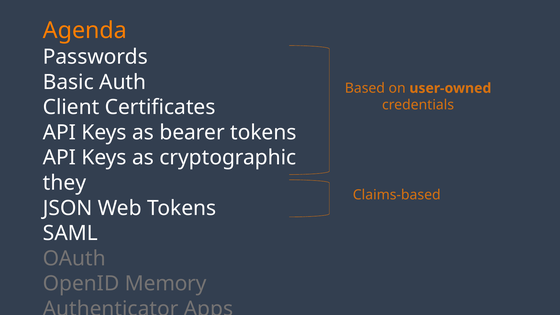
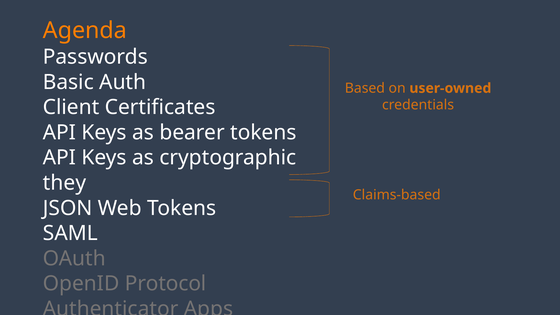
Memory: Memory -> Protocol
